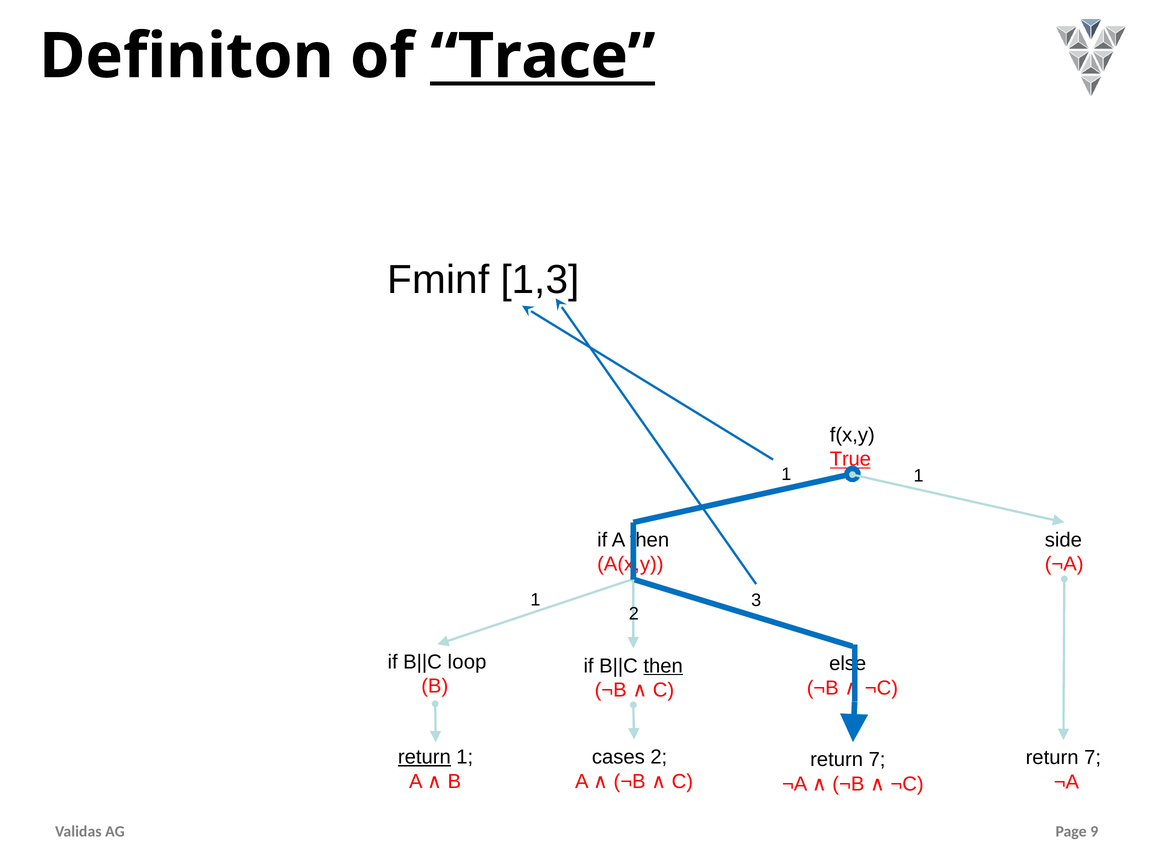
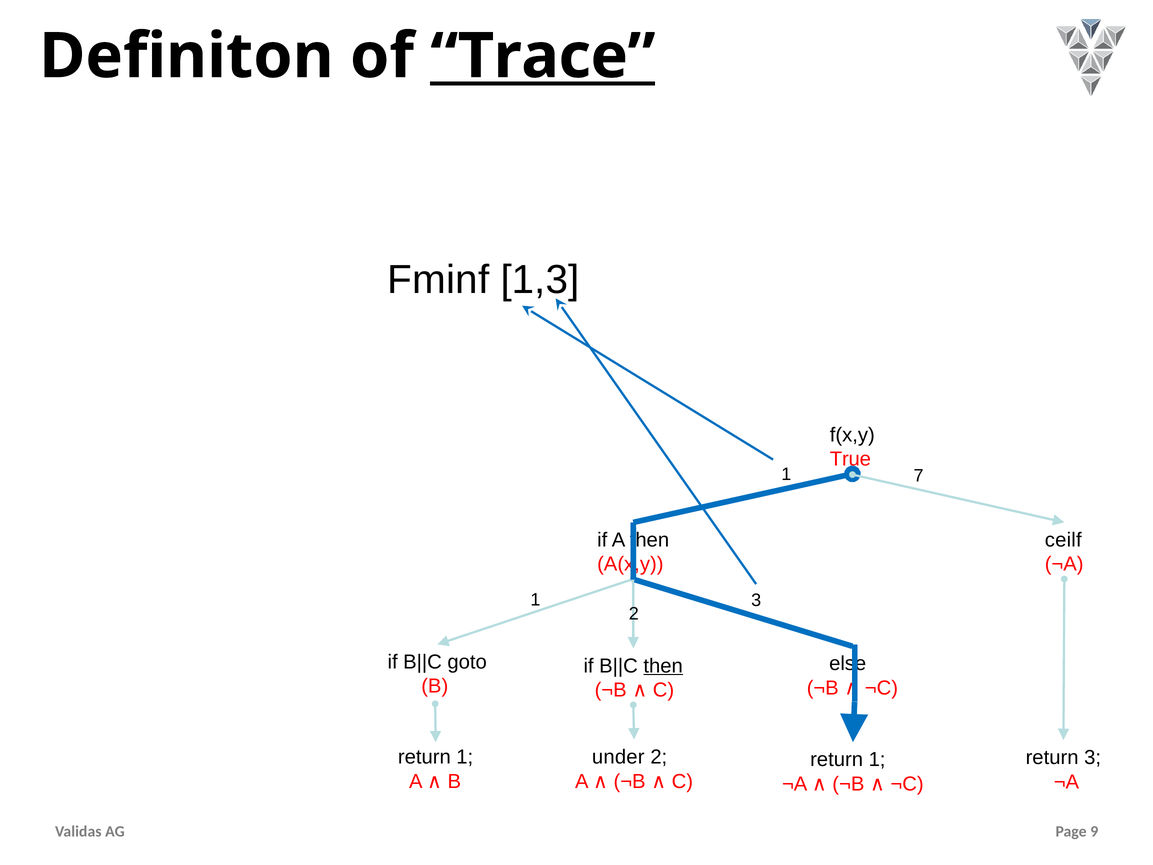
True underline: present -> none
1 at (919, 476): 1 -> 7
side: side -> ceilf
loop: loop -> goto
return at (424, 757) underline: present -> none
cases: cases -> under
7 at (1093, 757): 7 -> 3
7 at (877, 759): 7 -> 1
